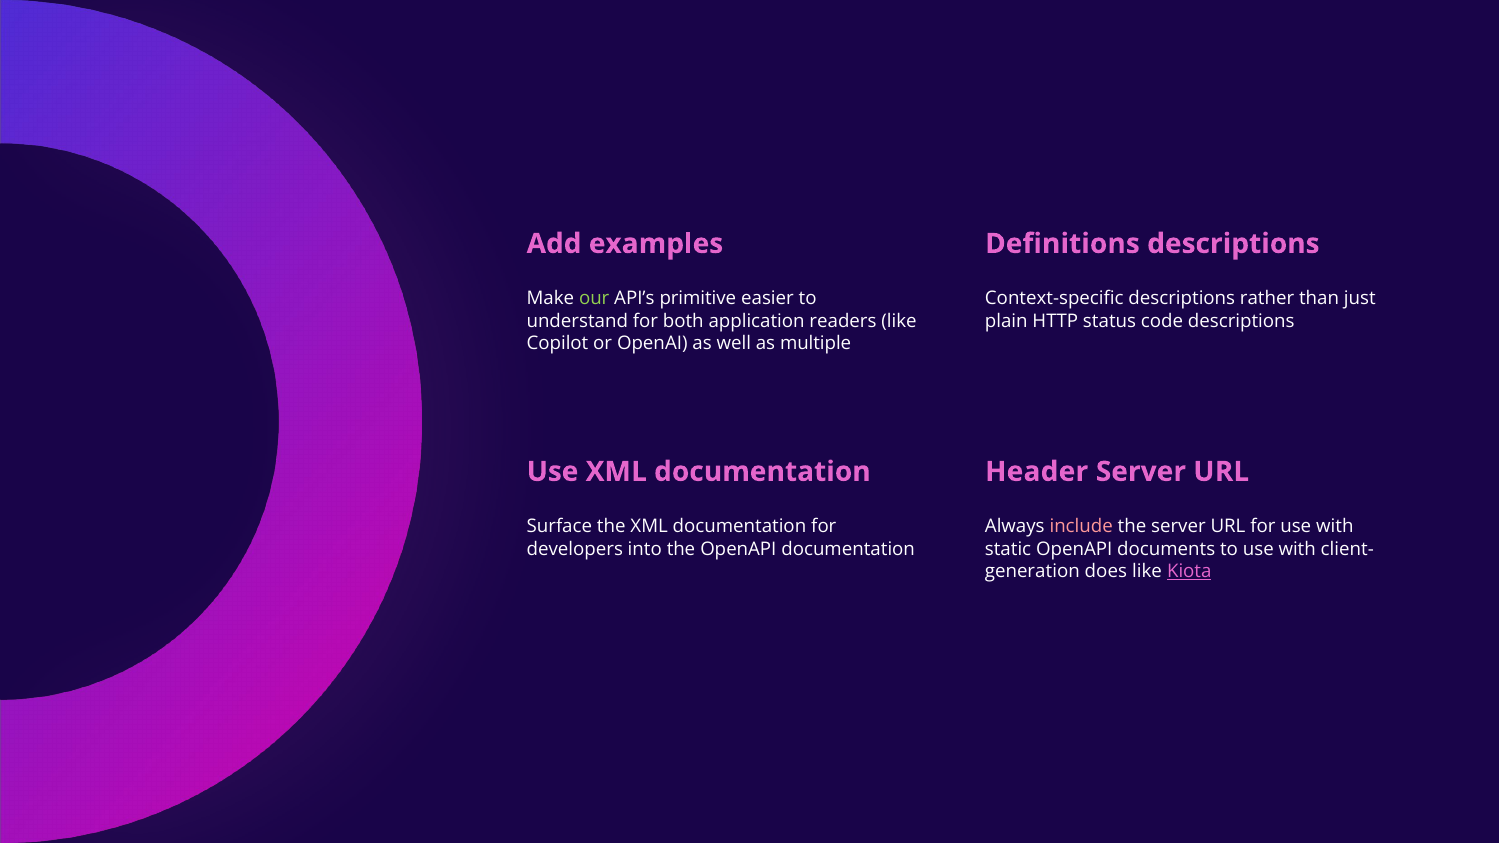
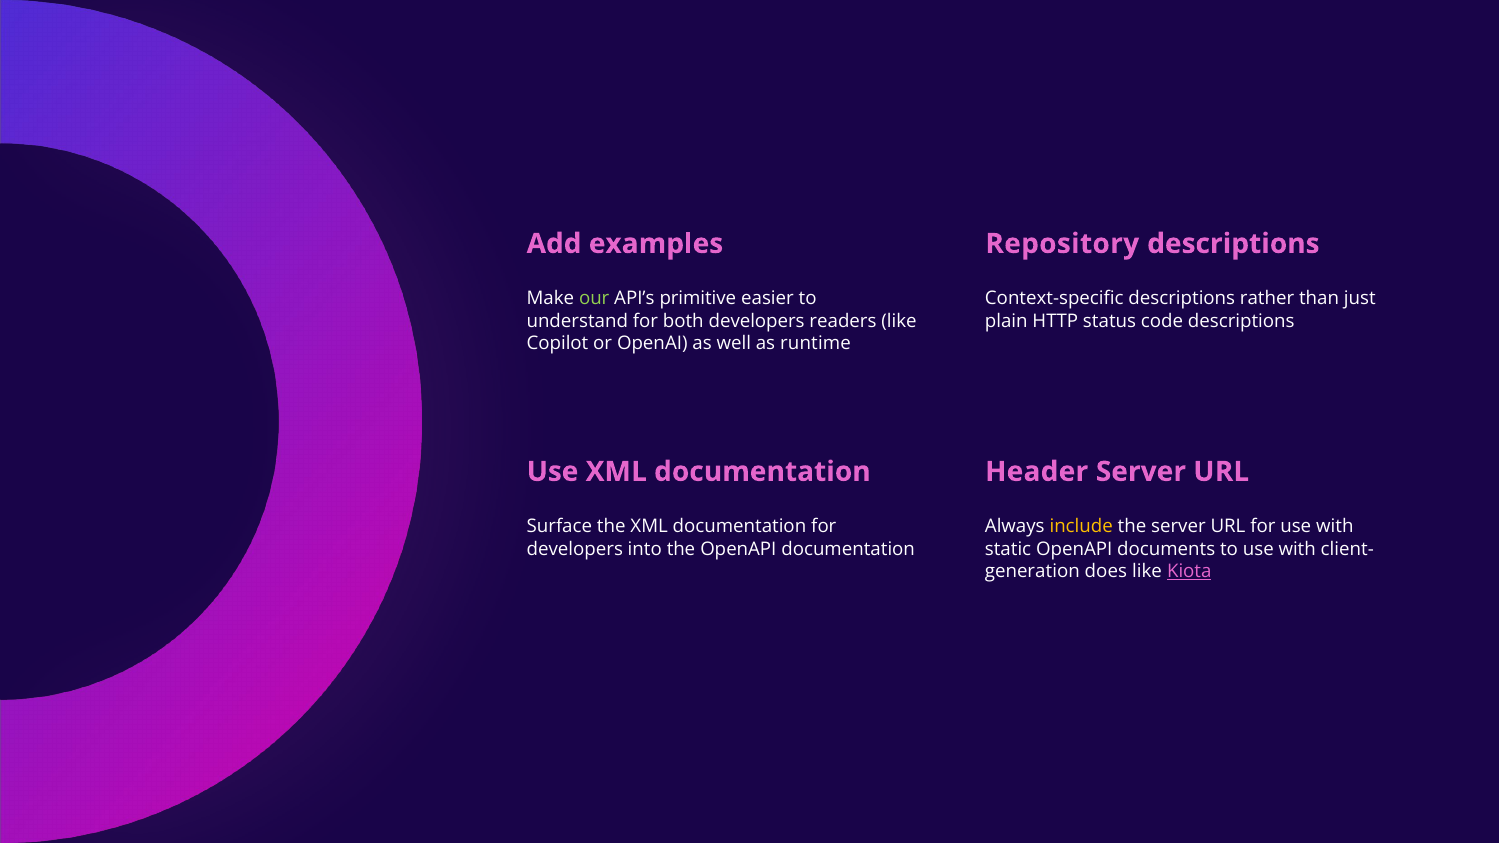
Definitions: Definitions -> Repository
both application: application -> developers
multiple: multiple -> runtime
include colour: pink -> yellow
